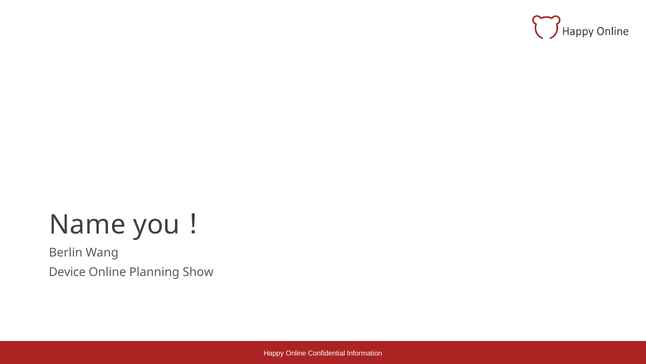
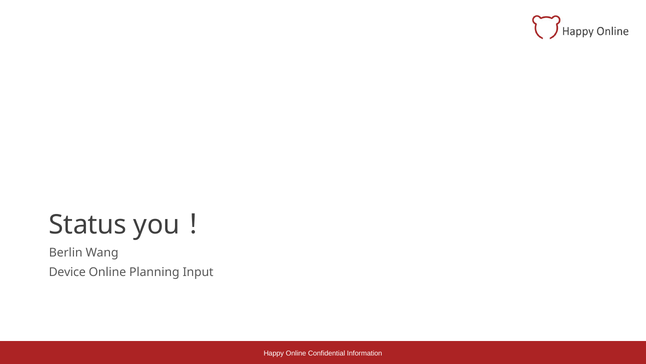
Name: Name -> Status
Show: Show -> Input
